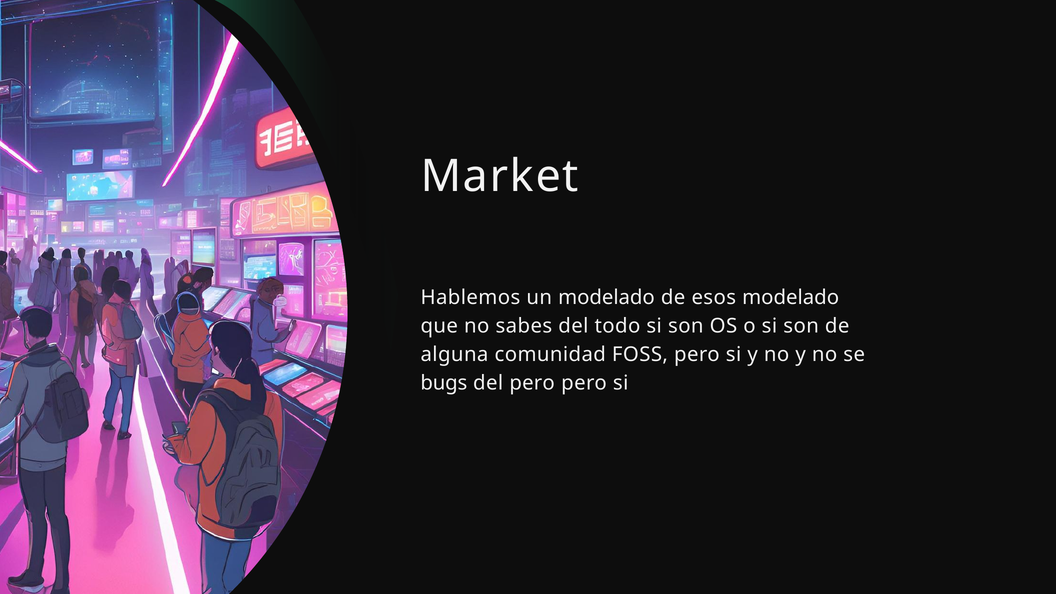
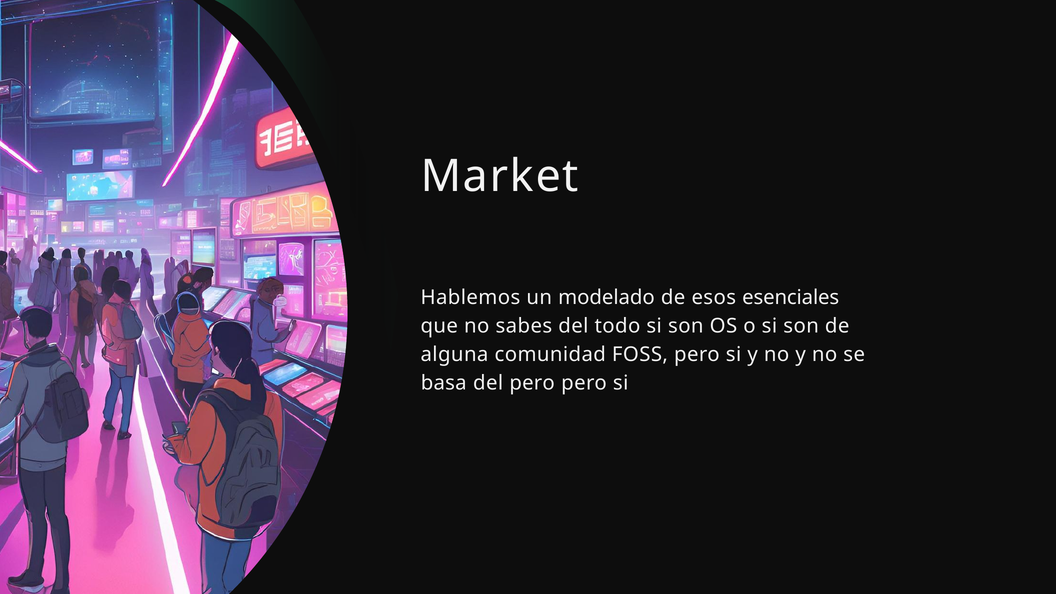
esos modelado: modelado -> esenciales
bugs: bugs -> basa
